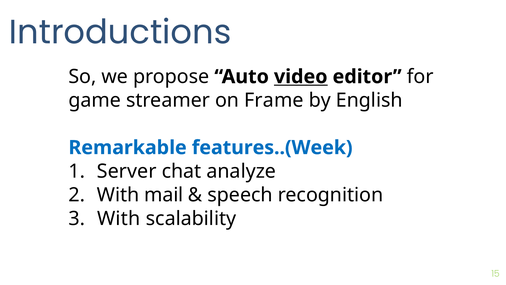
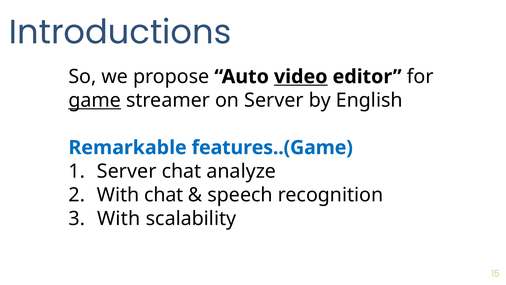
game underline: none -> present
on Frame: Frame -> Server
features..(Week: features..(Week -> features..(Game
With mail: mail -> chat
